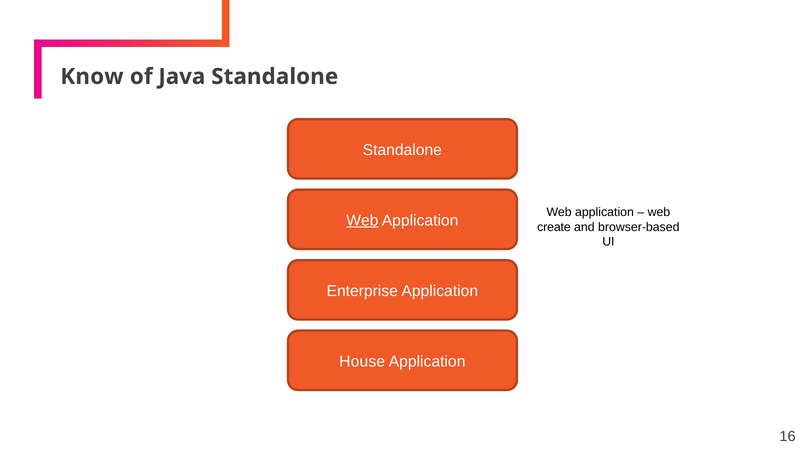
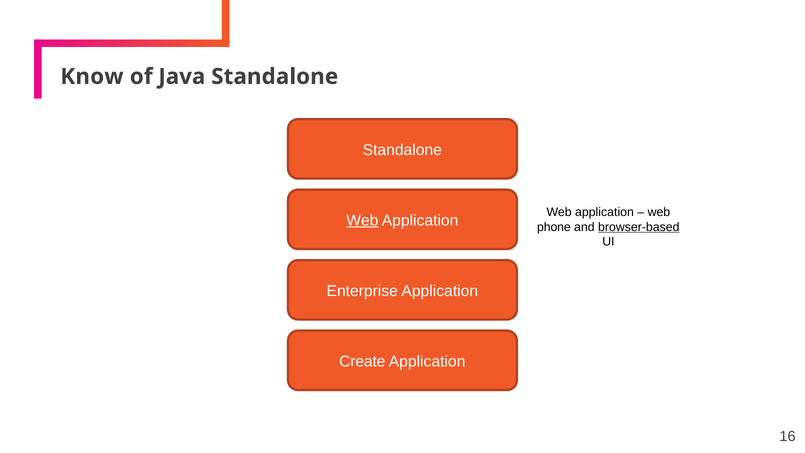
create: create -> phone
browser-based underline: none -> present
House: House -> Create
